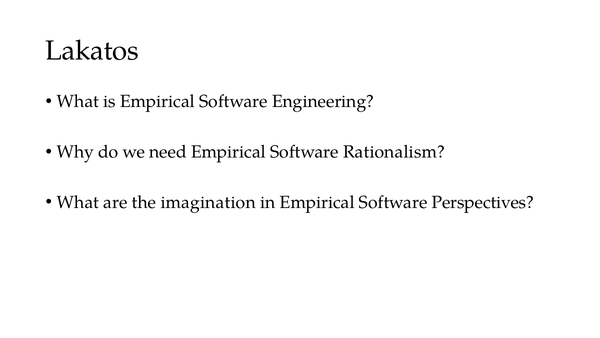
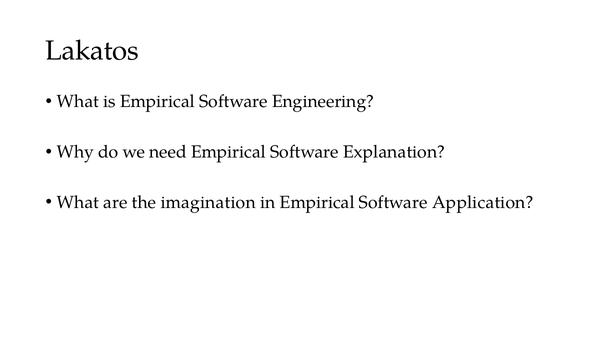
Rationalism: Rationalism -> Explanation
Perspectives: Perspectives -> Application
